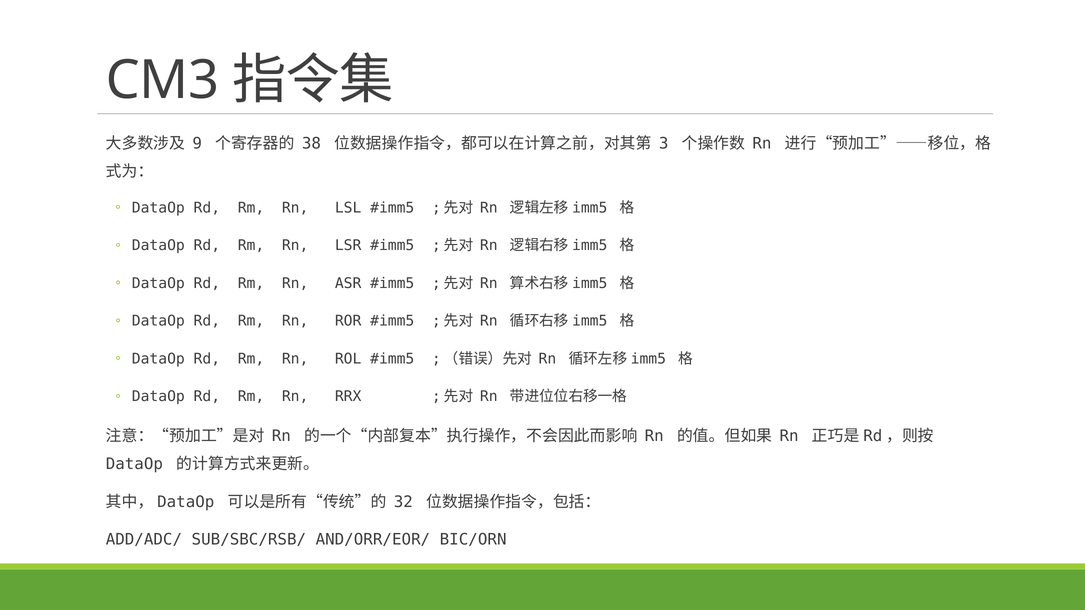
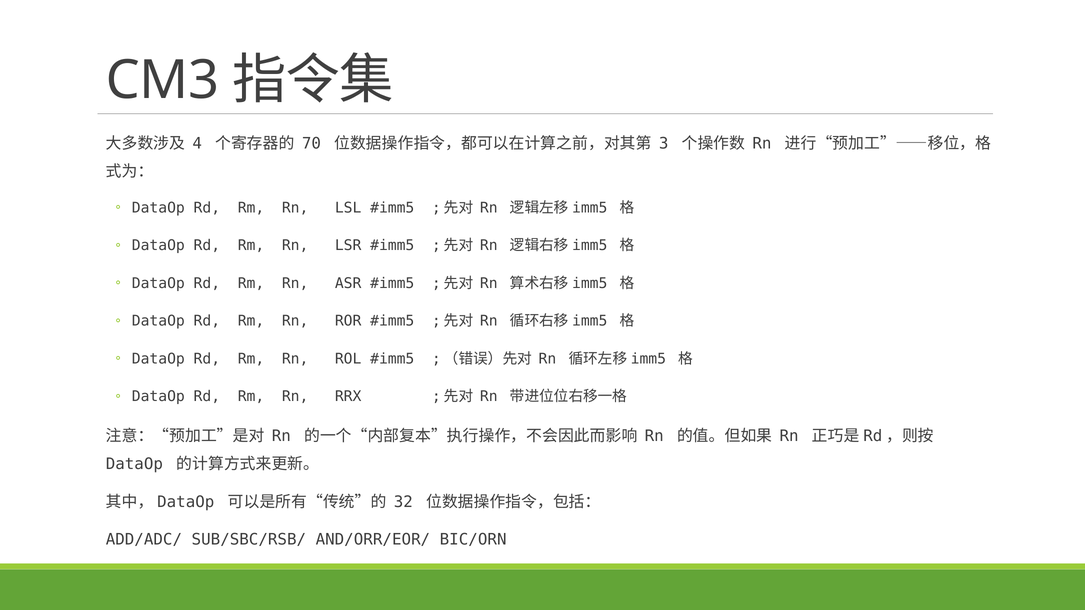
9: 9 -> 4
38: 38 -> 70
